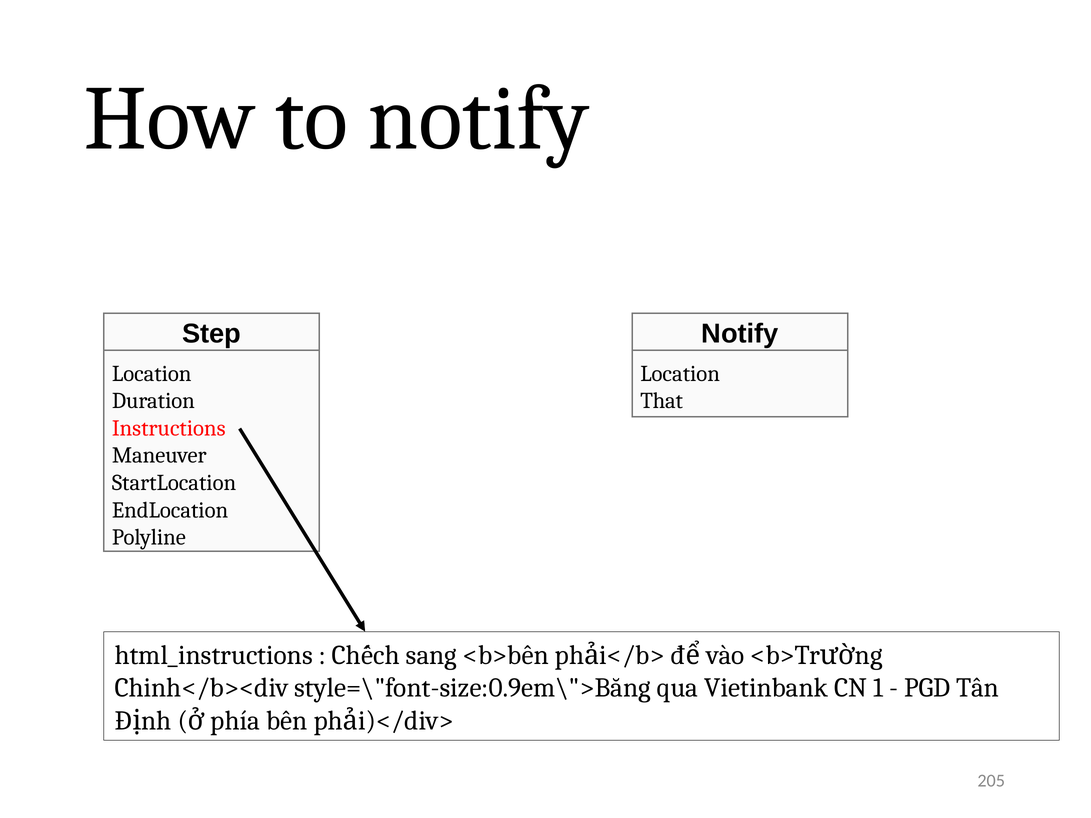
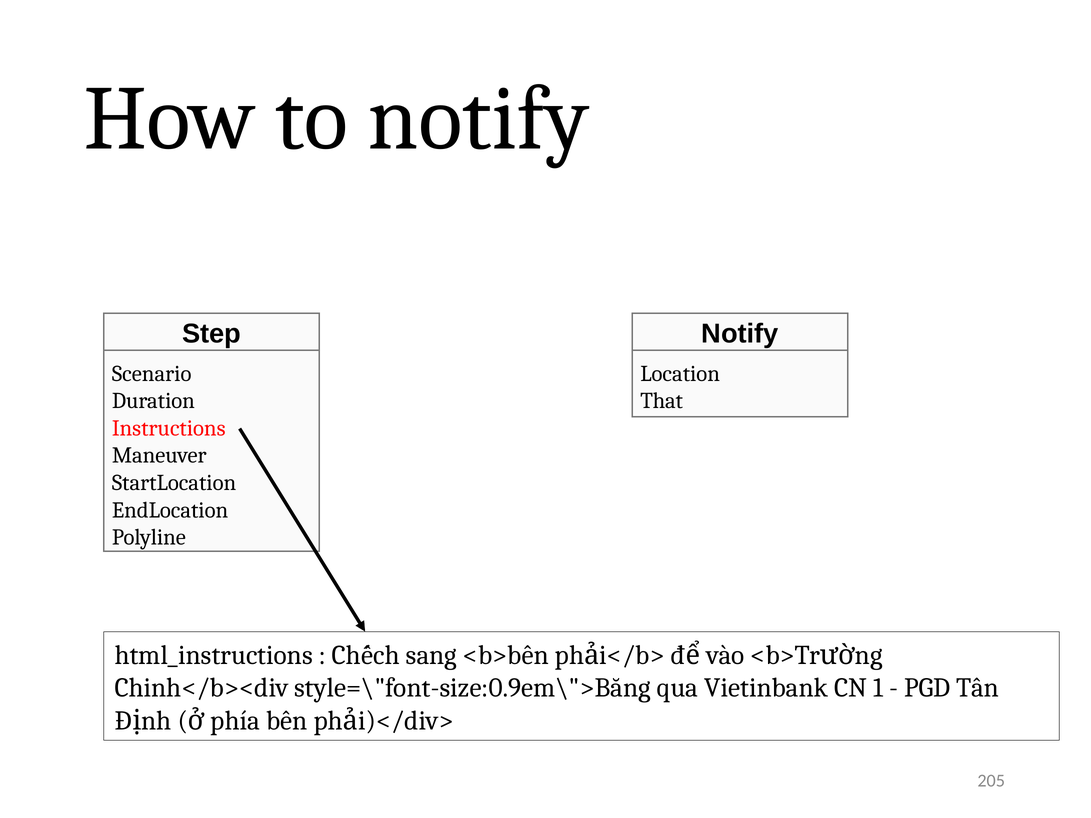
Location at (152, 374): Location -> Scenario
